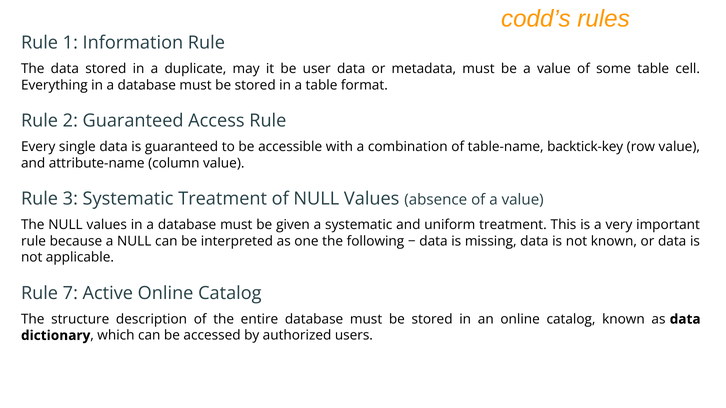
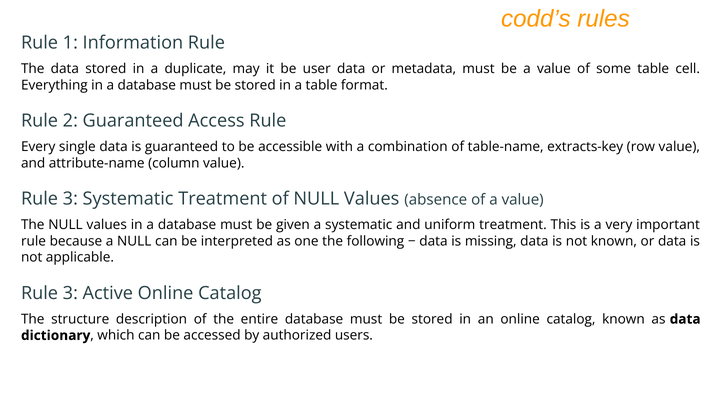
backtick-key: backtick-key -> extracts-key
7 at (70, 293): 7 -> 3
